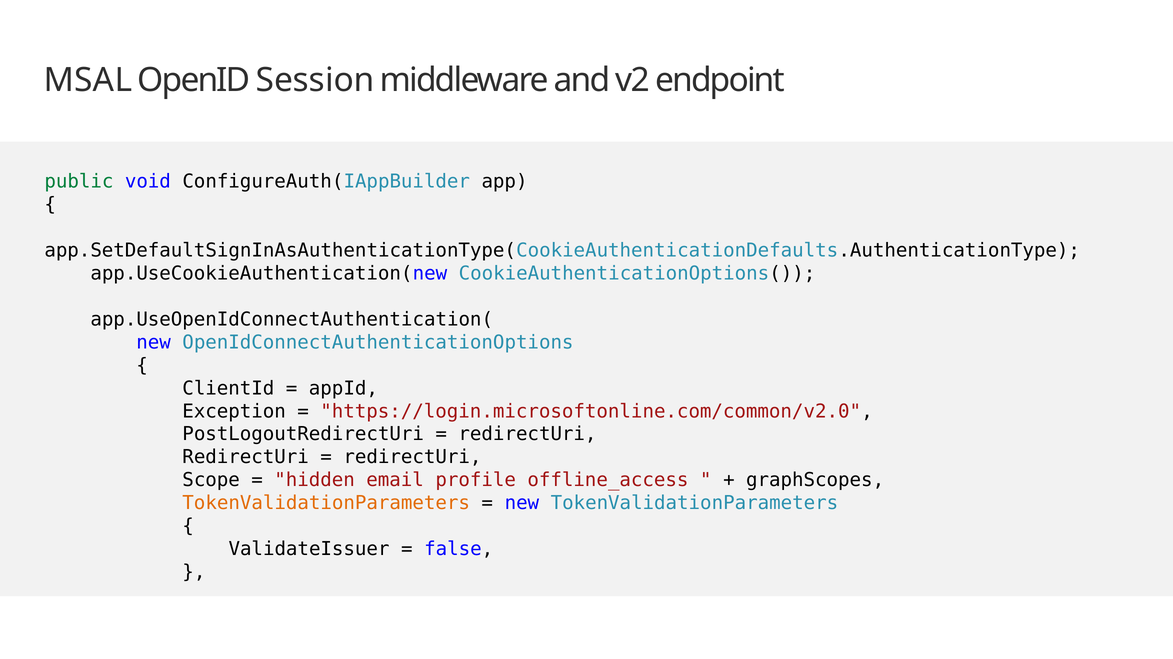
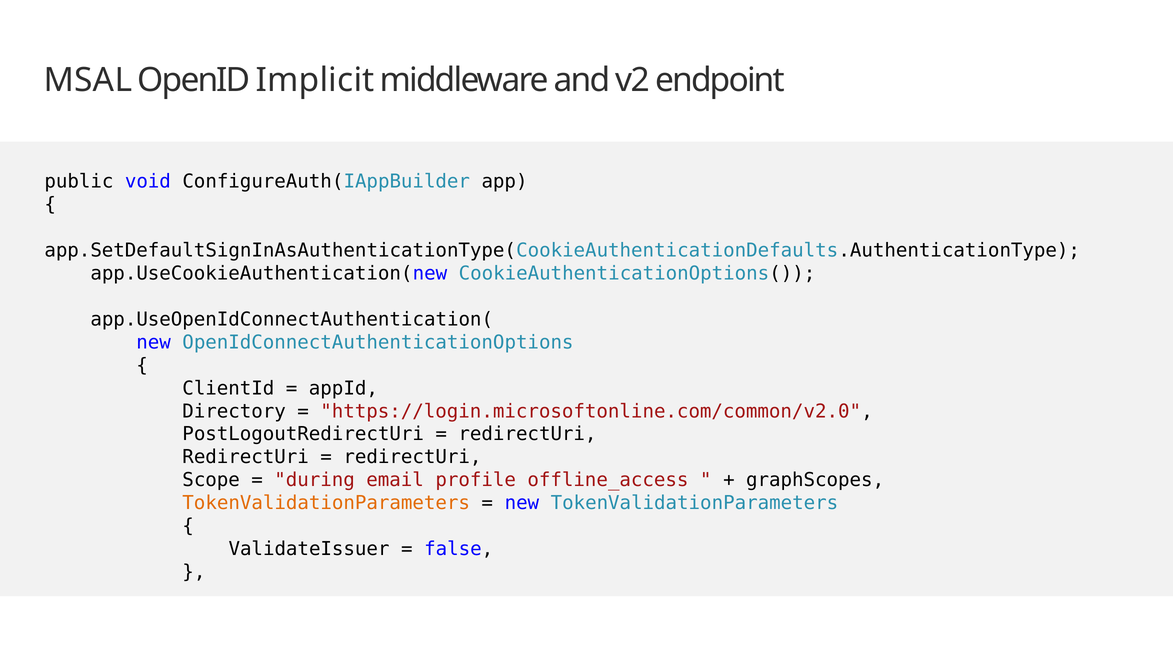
Session: Session -> Implicit
public colour: green -> black
Exception: Exception -> Directory
hidden: hidden -> during
